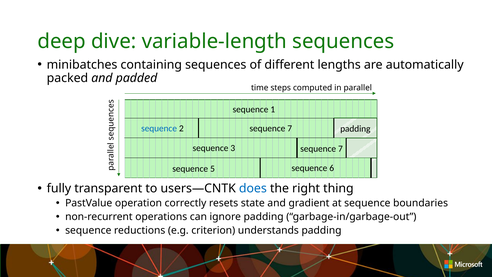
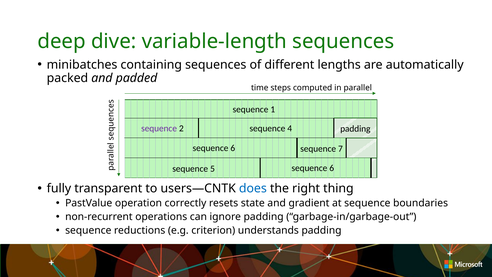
sequence at (159, 128) colour: blue -> purple
2 sequence 7: 7 -> 4
3 at (233, 148): 3 -> 6
